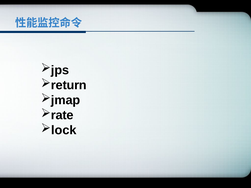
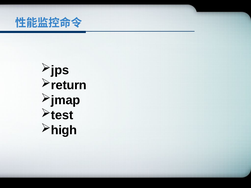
rate: rate -> test
lock: lock -> high
